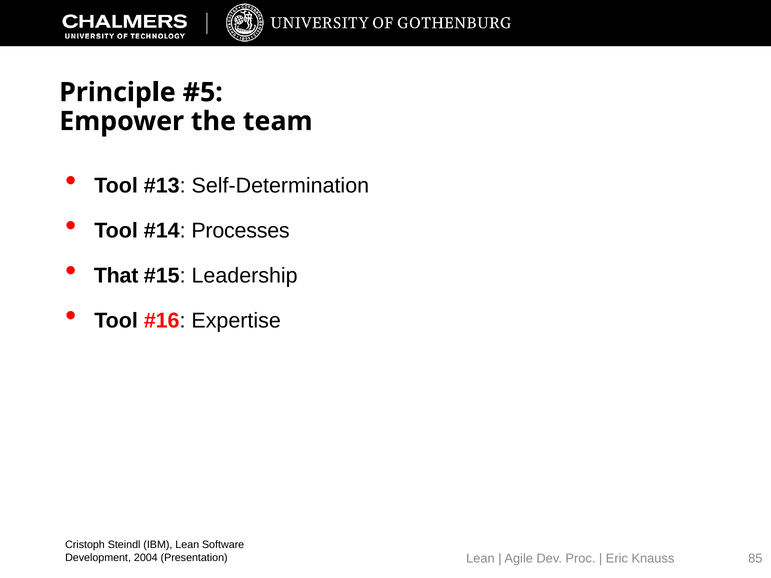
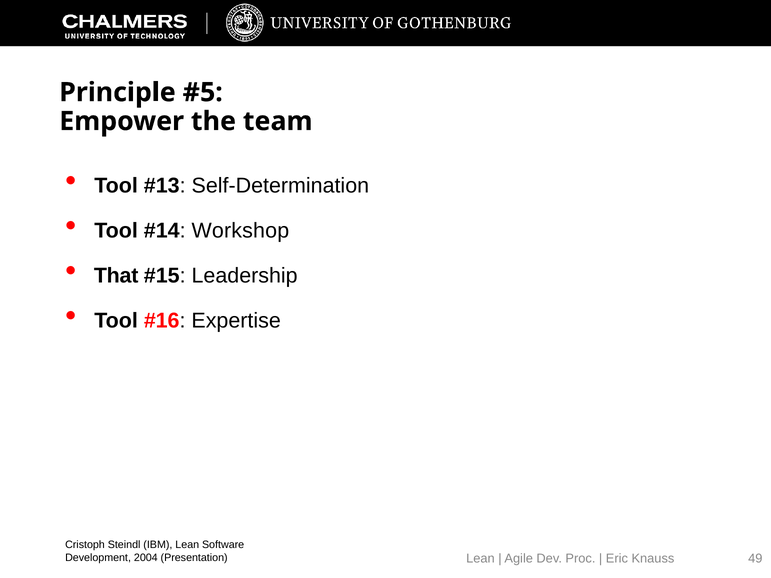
Processes: Processes -> Workshop
85: 85 -> 49
